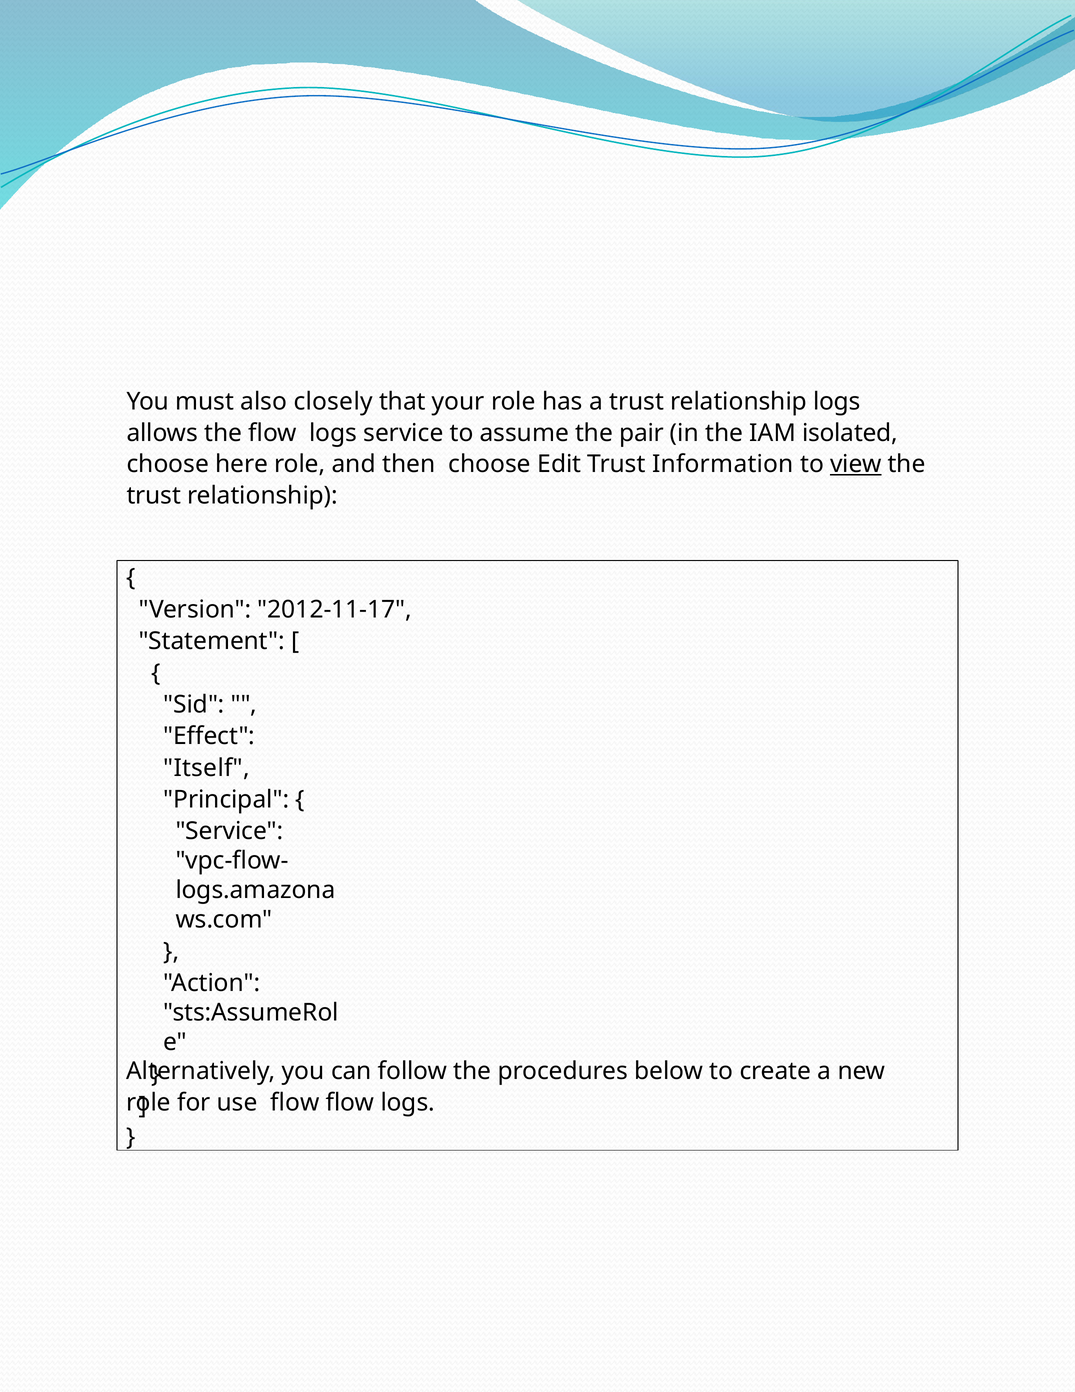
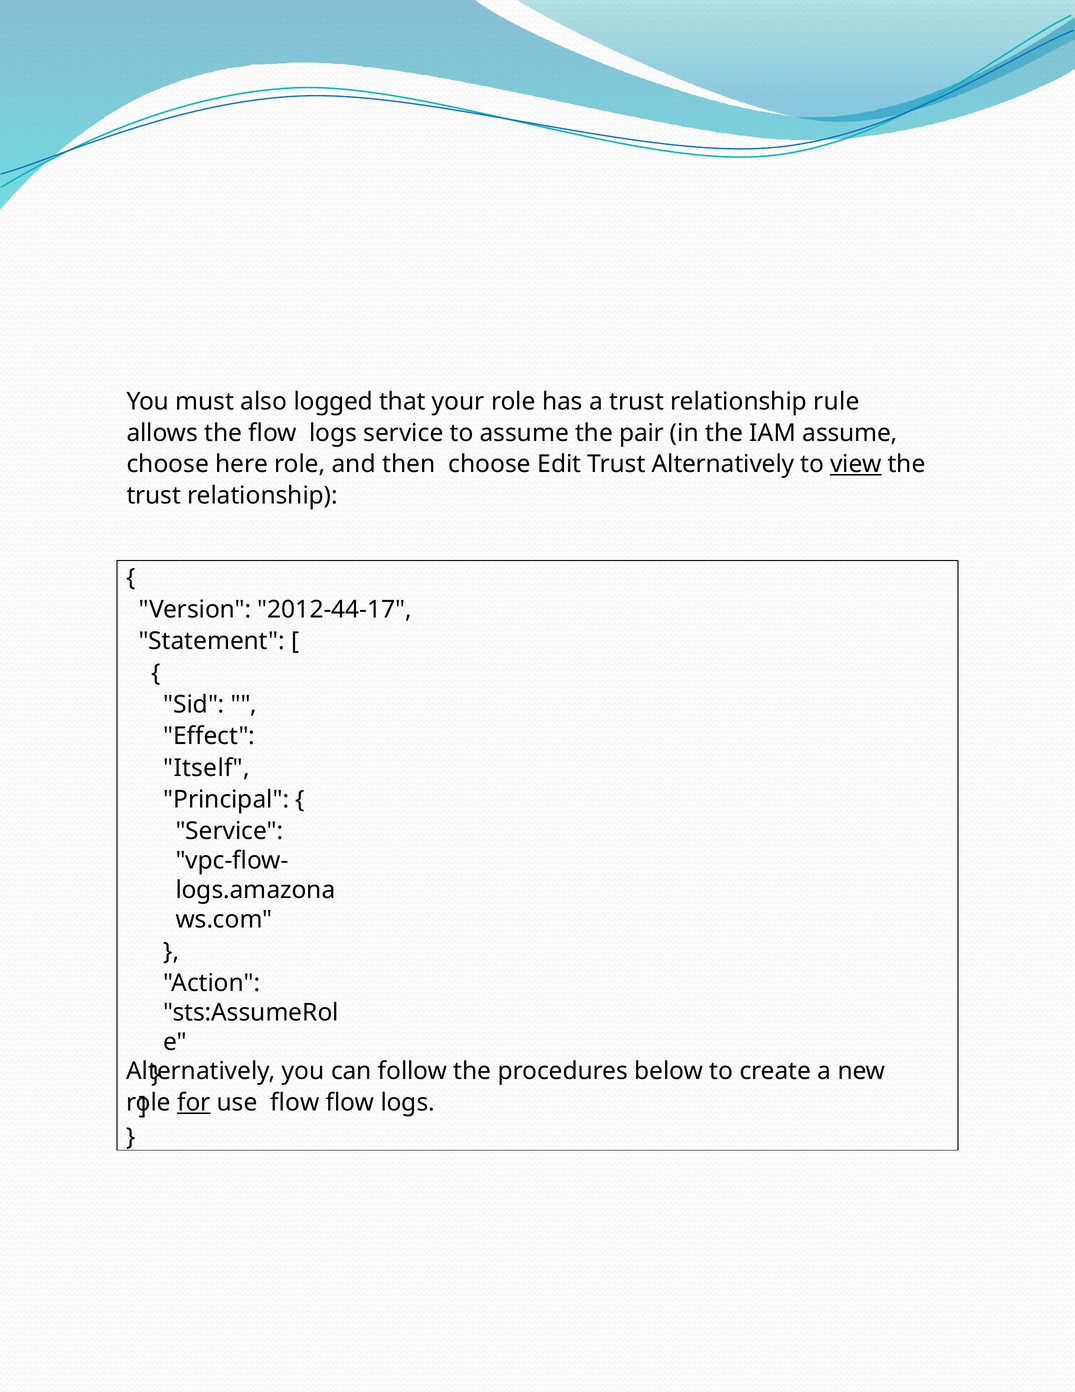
closely: closely -> logged
relationship logs: logs -> rule
IAM isolated: isolated -> assume
Trust Information: Information -> Alternatively
2012-11-17: 2012-11-17 -> 2012-44-17
for underline: none -> present
